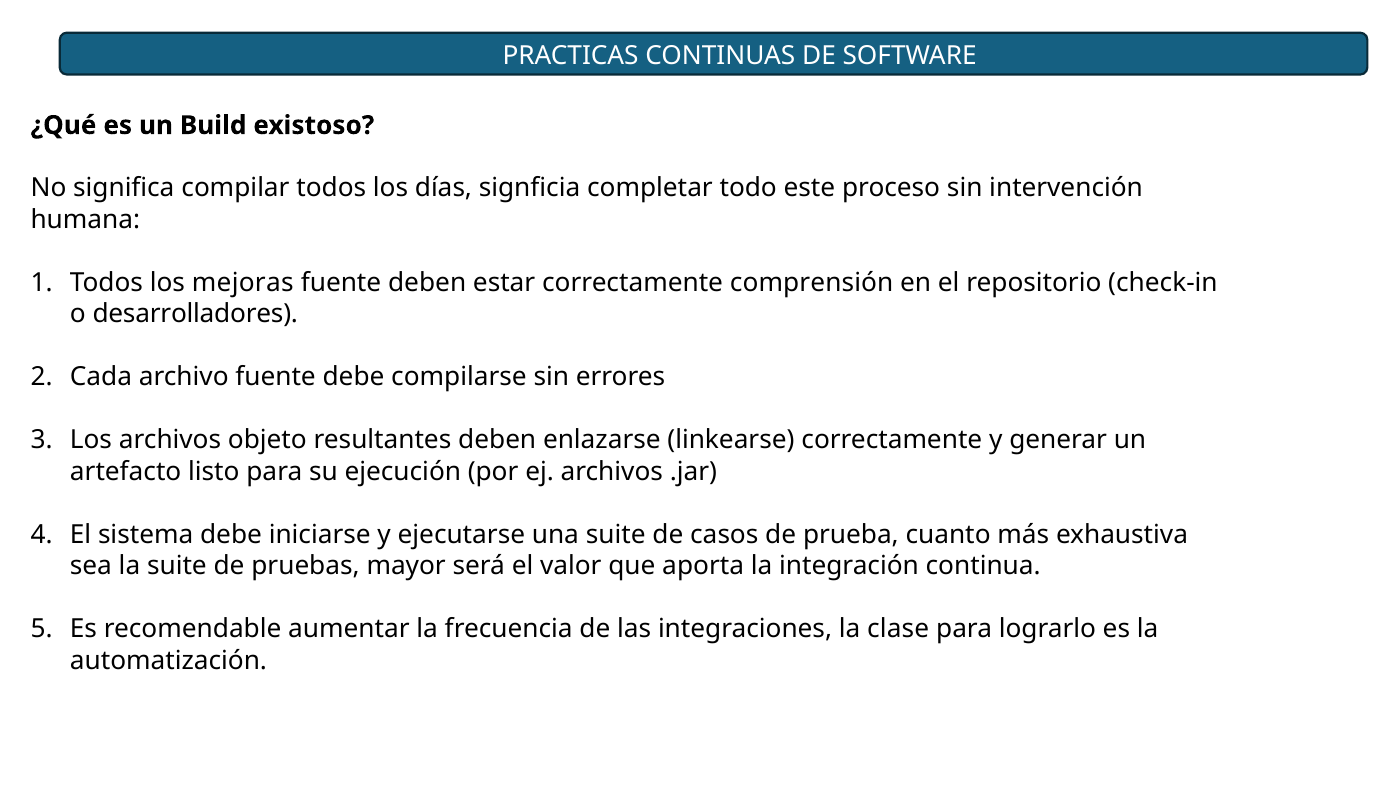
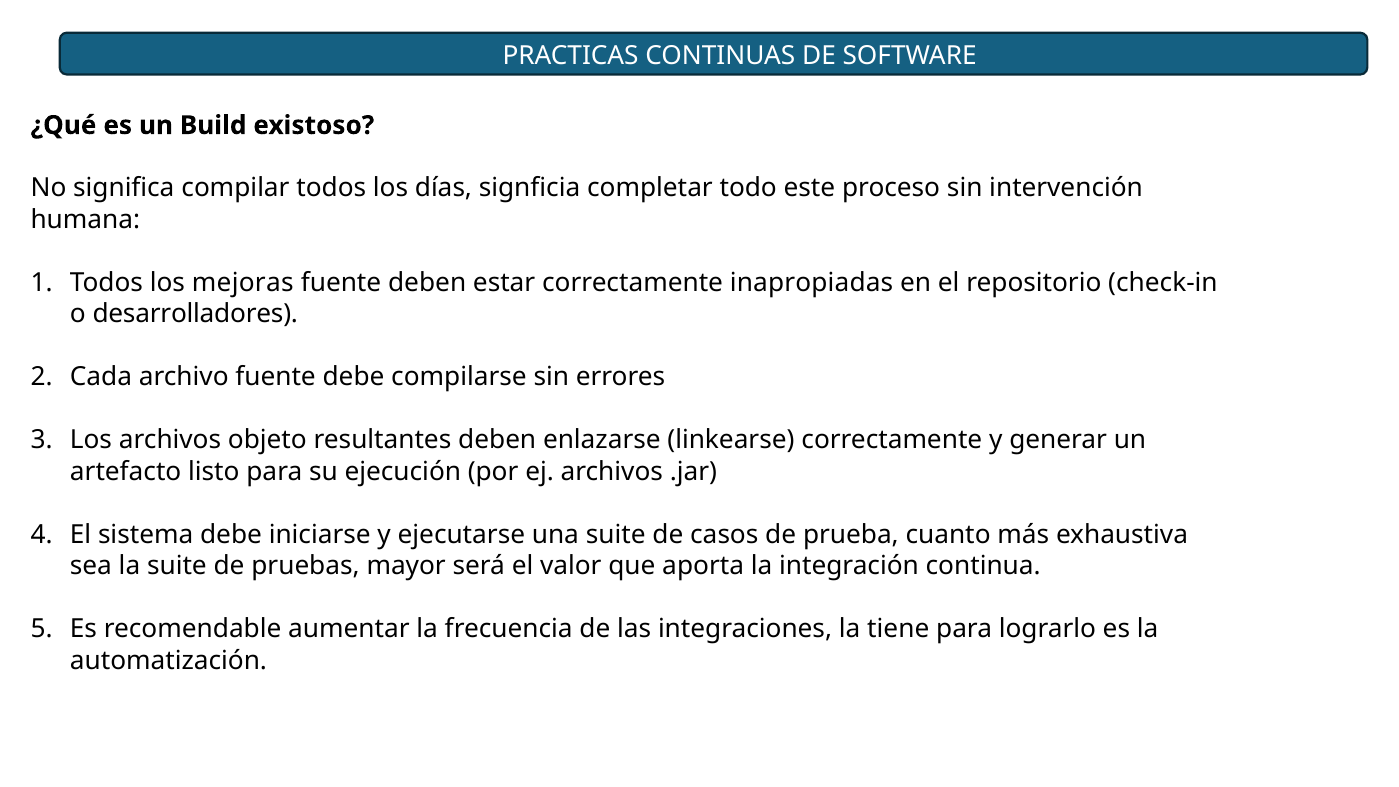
comprensión: comprensión -> inapropiadas
clase: clase -> tiene
